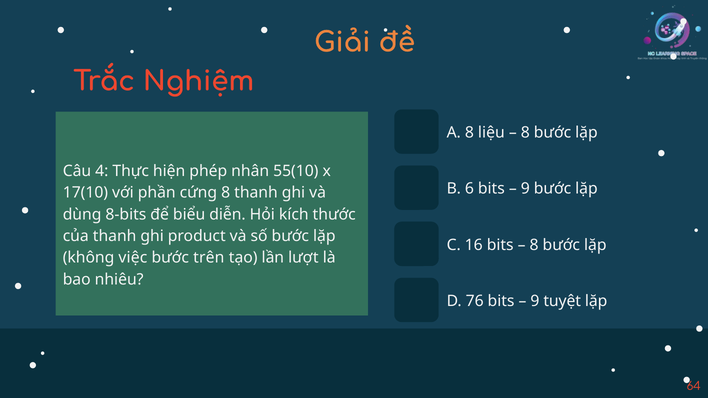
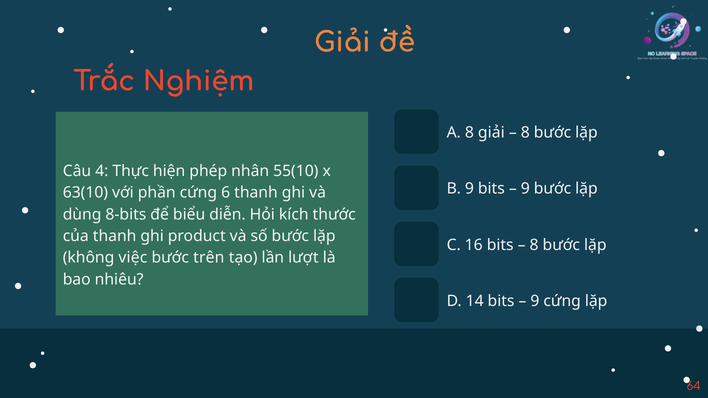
8 liệu: liệu -> giải
B 6: 6 -> 9
17(10: 17(10 -> 63(10
cứng 8: 8 -> 6
76: 76 -> 14
9 tuyệt: tuyệt -> cứng
